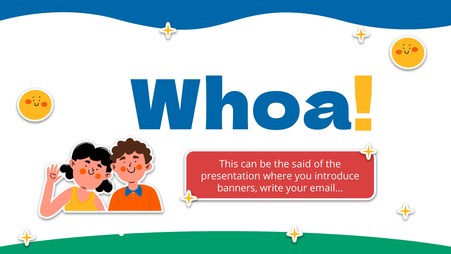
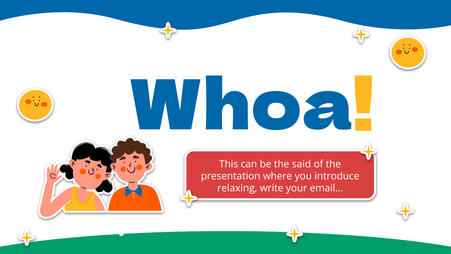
banners: banners -> relaxing
